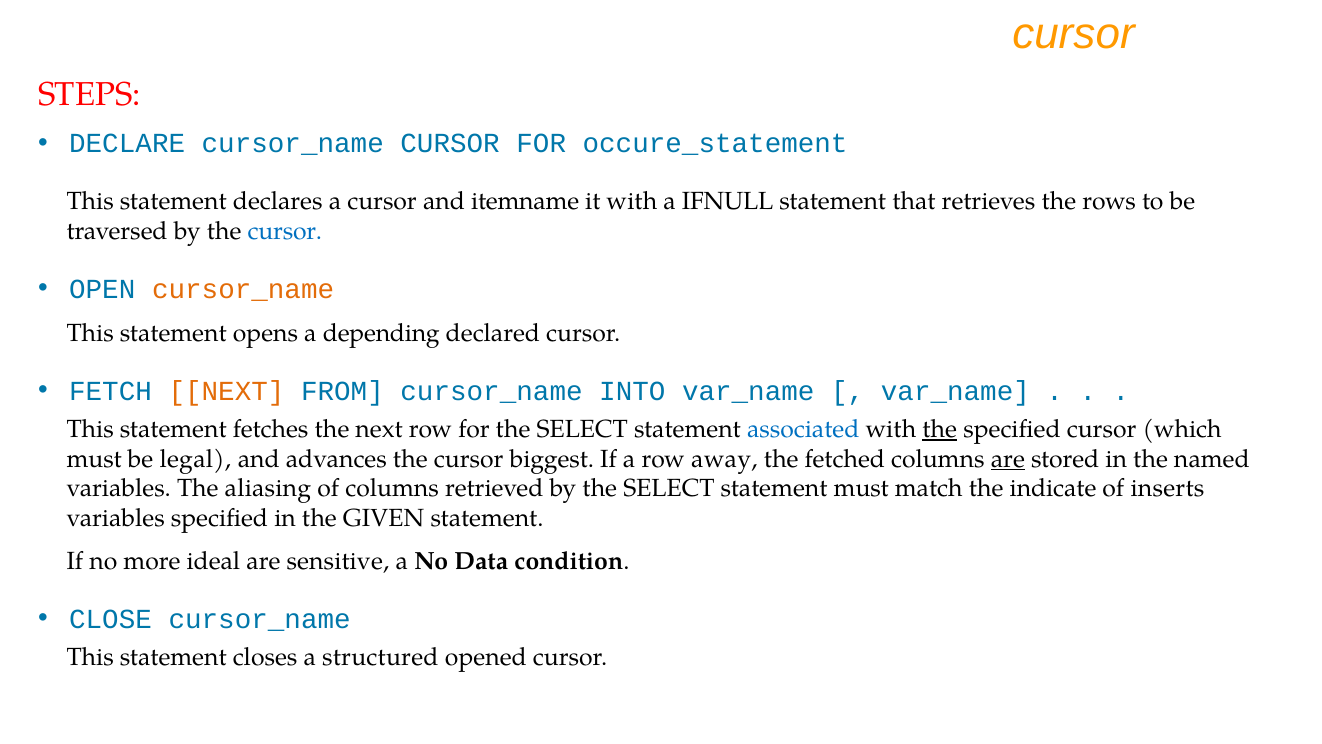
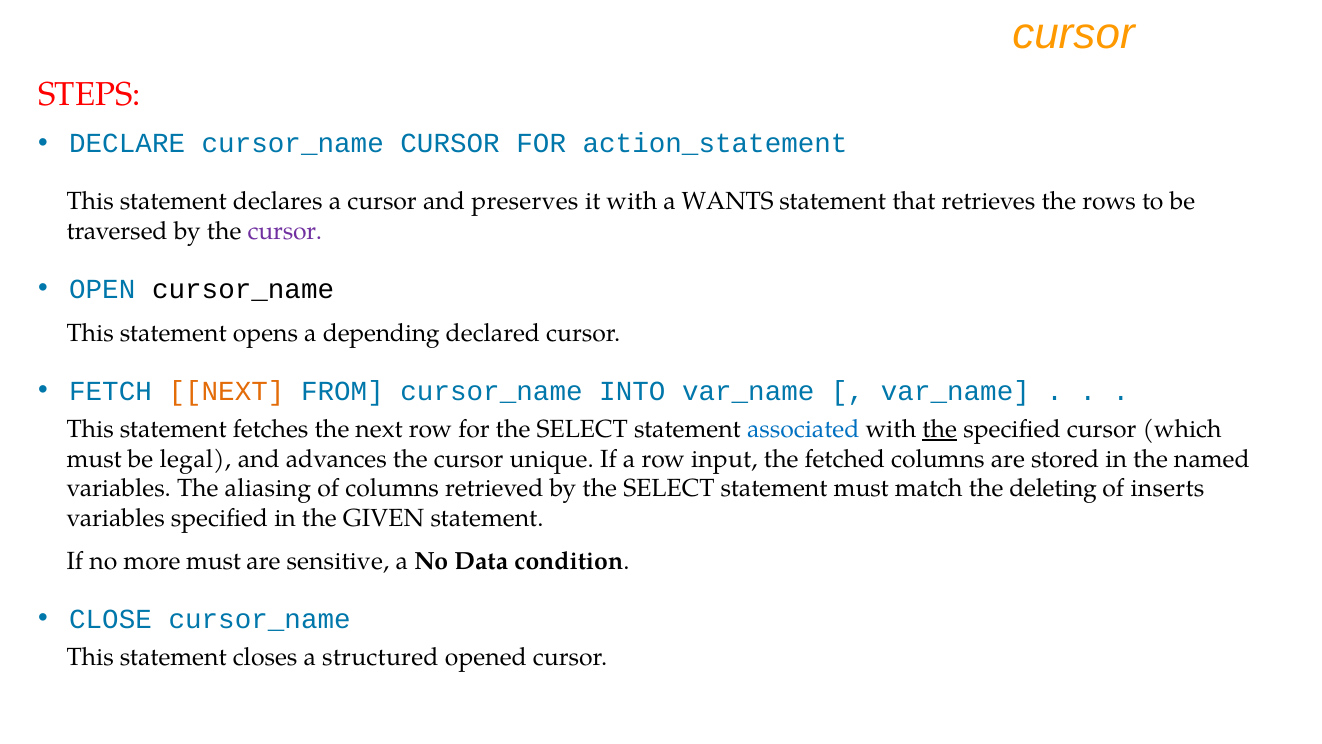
occure_statement: occure_statement -> action_statement
itemname: itemname -> preserves
IFNULL: IFNULL -> WANTS
cursor at (285, 231) colour: blue -> purple
cursor_name at (243, 289) colour: orange -> black
biggest: biggest -> unique
away: away -> input
are at (1008, 459) underline: present -> none
indicate: indicate -> deleting
more ideal: ideal -> must
